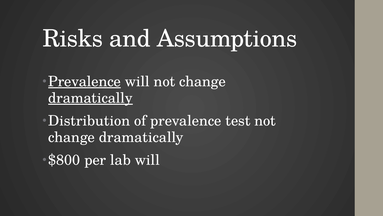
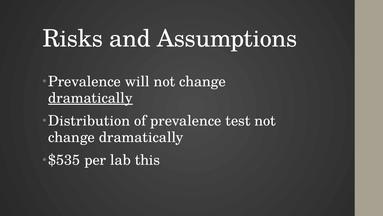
Prevalence at (85, 81) underline: present -> none
$800: $800 -> $535
lab will: will -> this
